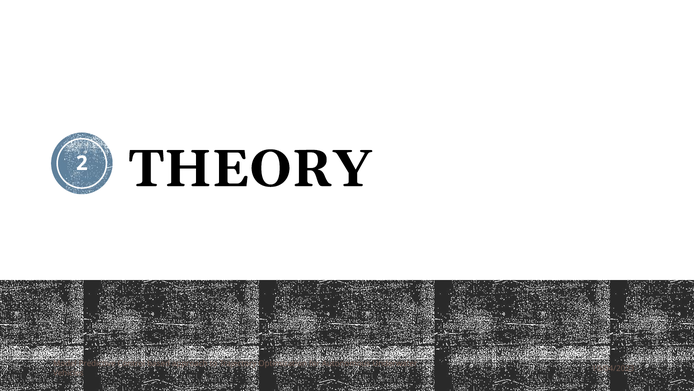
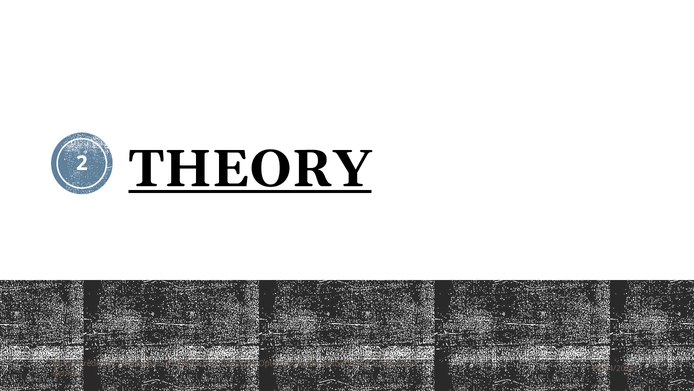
THEORY underline: none -> present
